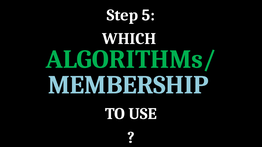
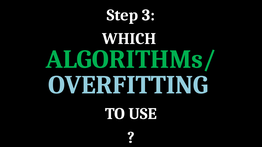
5: 5 -> 3
MEMBERSHIP: MEMBERSHIP -> OVERFITTING
